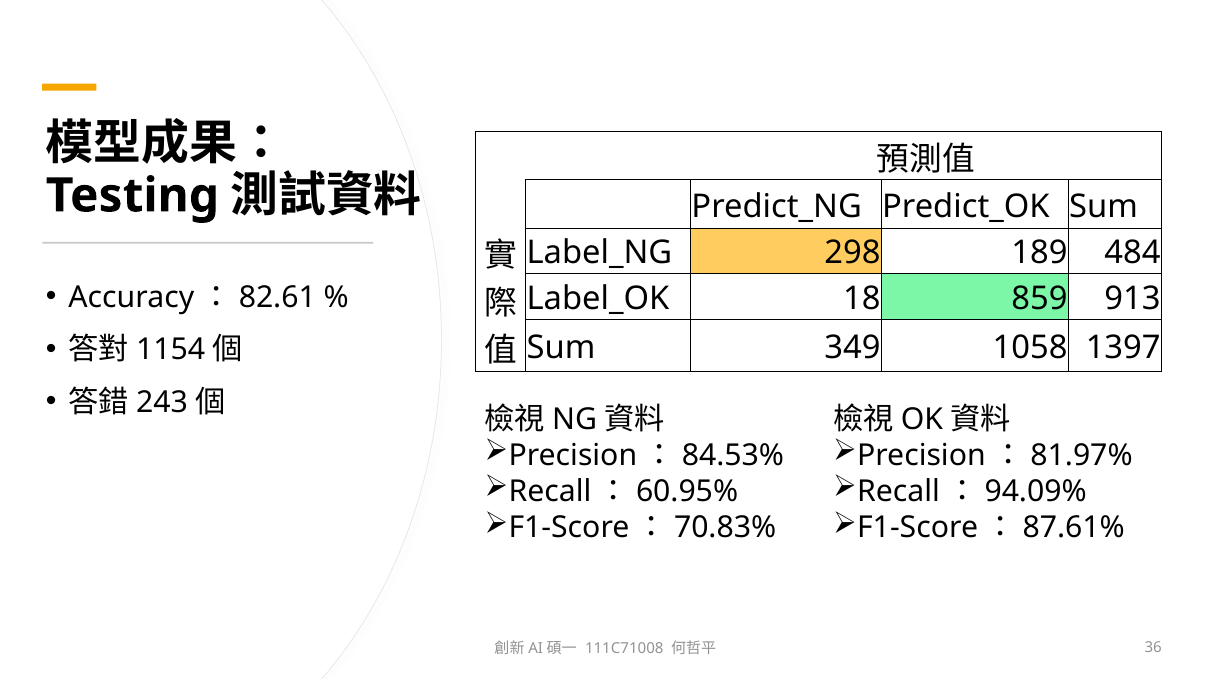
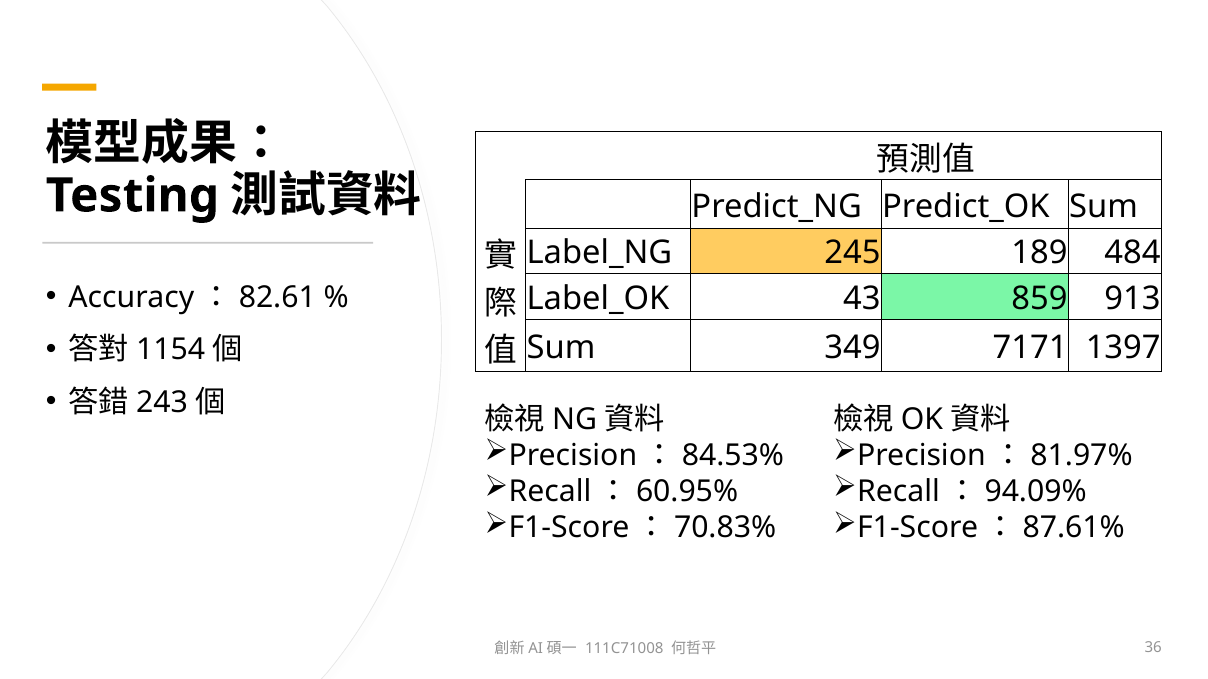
298: 298 -> 245
18: 18 -> 43
1058: 1058 -> 7171
